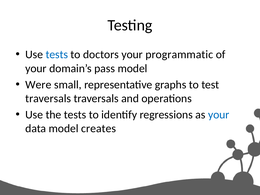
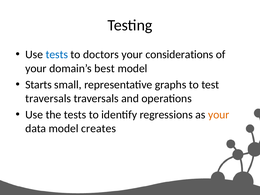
programmatic: programmatic -> considerations
pass: pass -> best
Were: Were -> Starts
your at (219, 115) colour: blue -> orange
